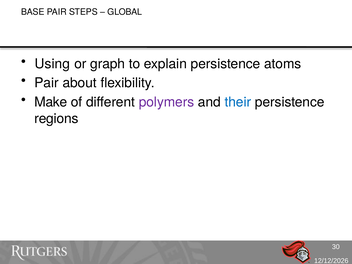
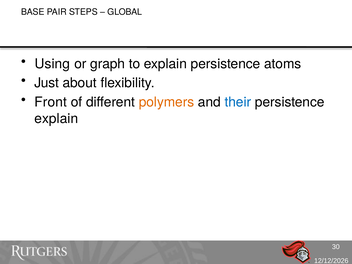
Pair at (47, 83): Pair -> Just
Make: Make -> Front
polymers colour: purple -> orange
regions at (56, 119): regions -> explain
